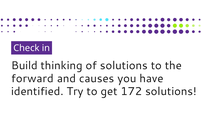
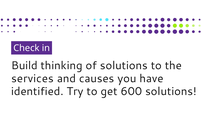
forward: forward -> services
172: 172 -> 600
